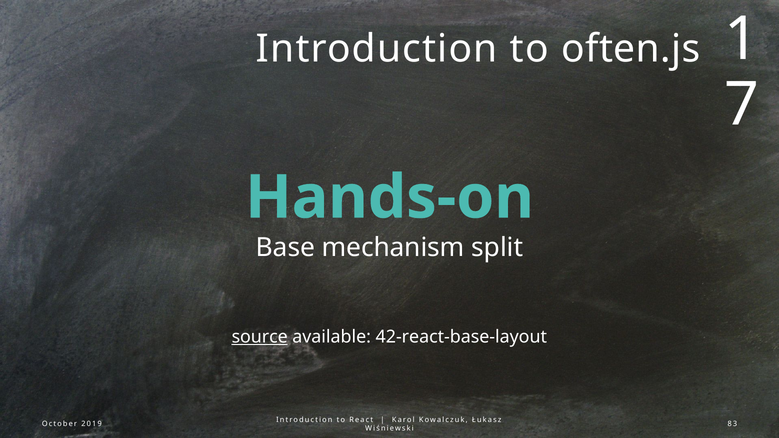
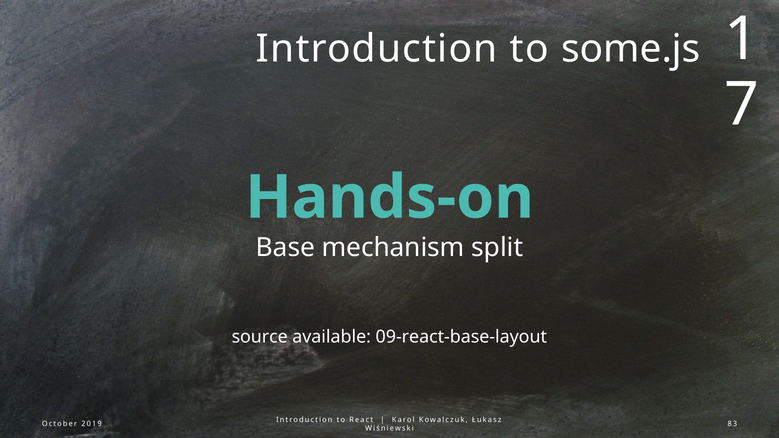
often.js: often.js -> some.js
source underline: present -> none
42-react-base-layout: 42-react-base-layout -> 09-react-base-layout
